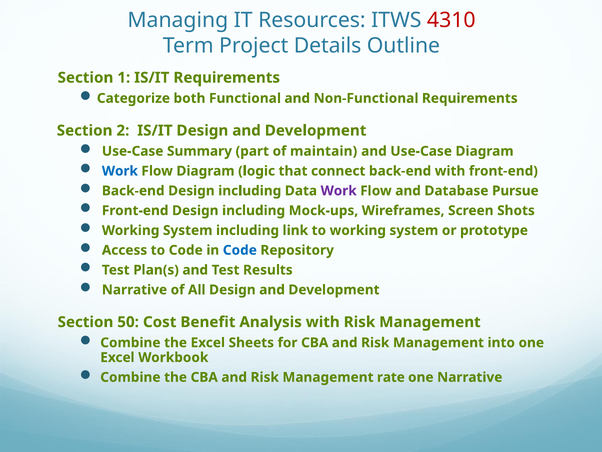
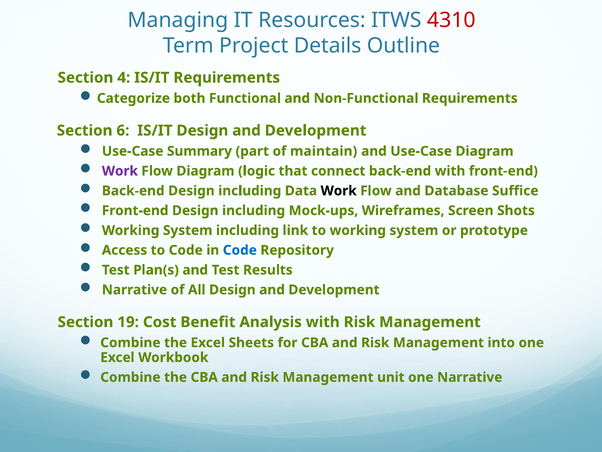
1: 1 -> 4
2: 2 -> 6
Work at (120, 171) colour: blue -> purple
Work at (339, 191) colour: purple -> black
Pursue: Pursue -> Suffice
50: 50 -> 19
rate: rate -> unit
